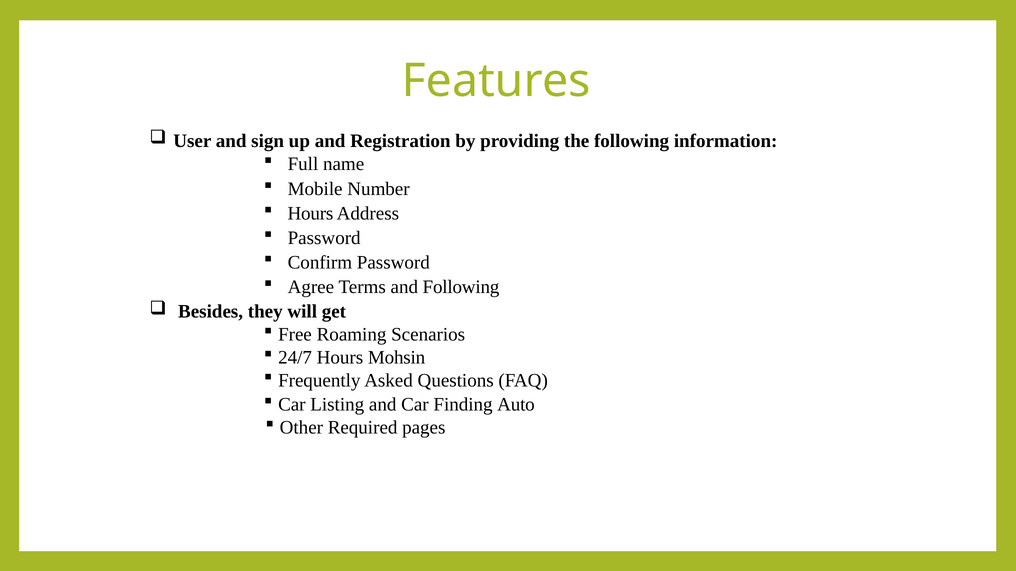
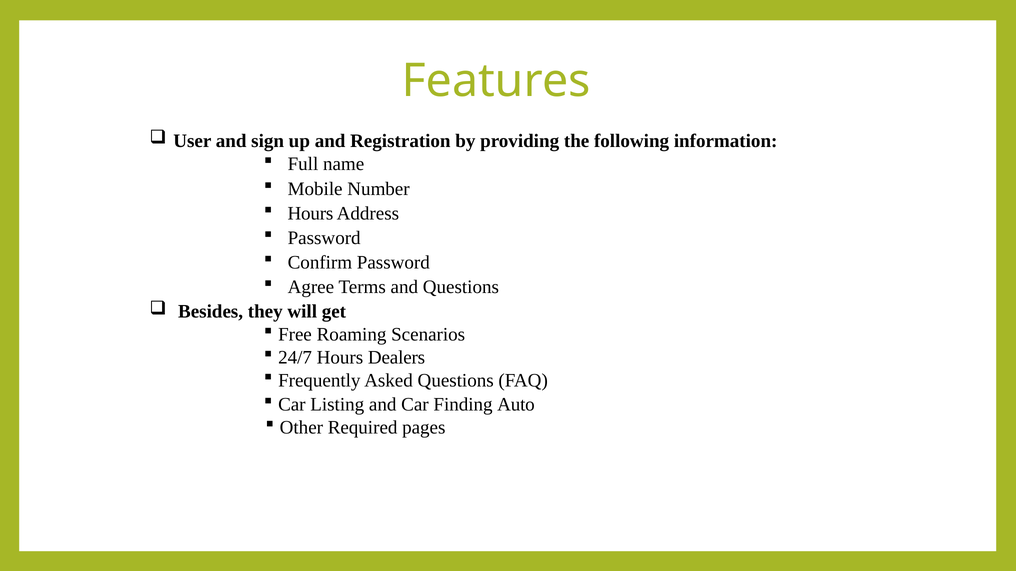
and Following: Following -> Questions
Mohsin: Mohsin -> Dealers
